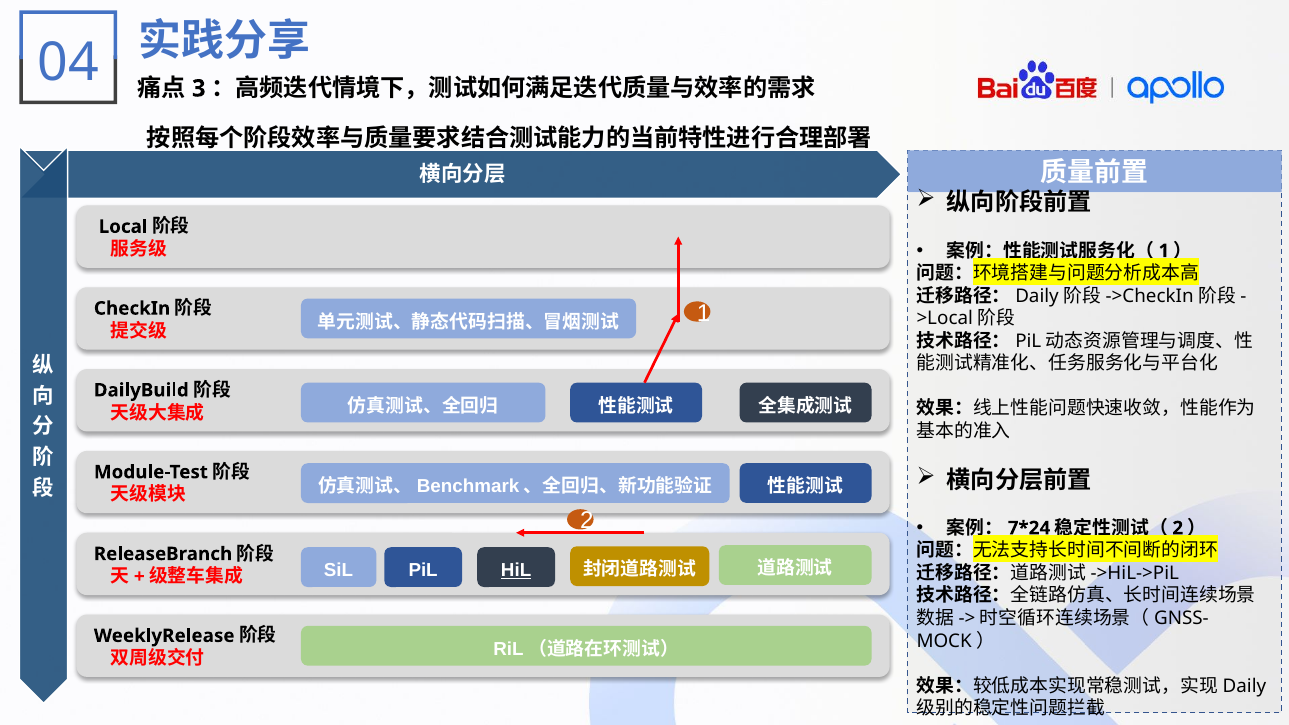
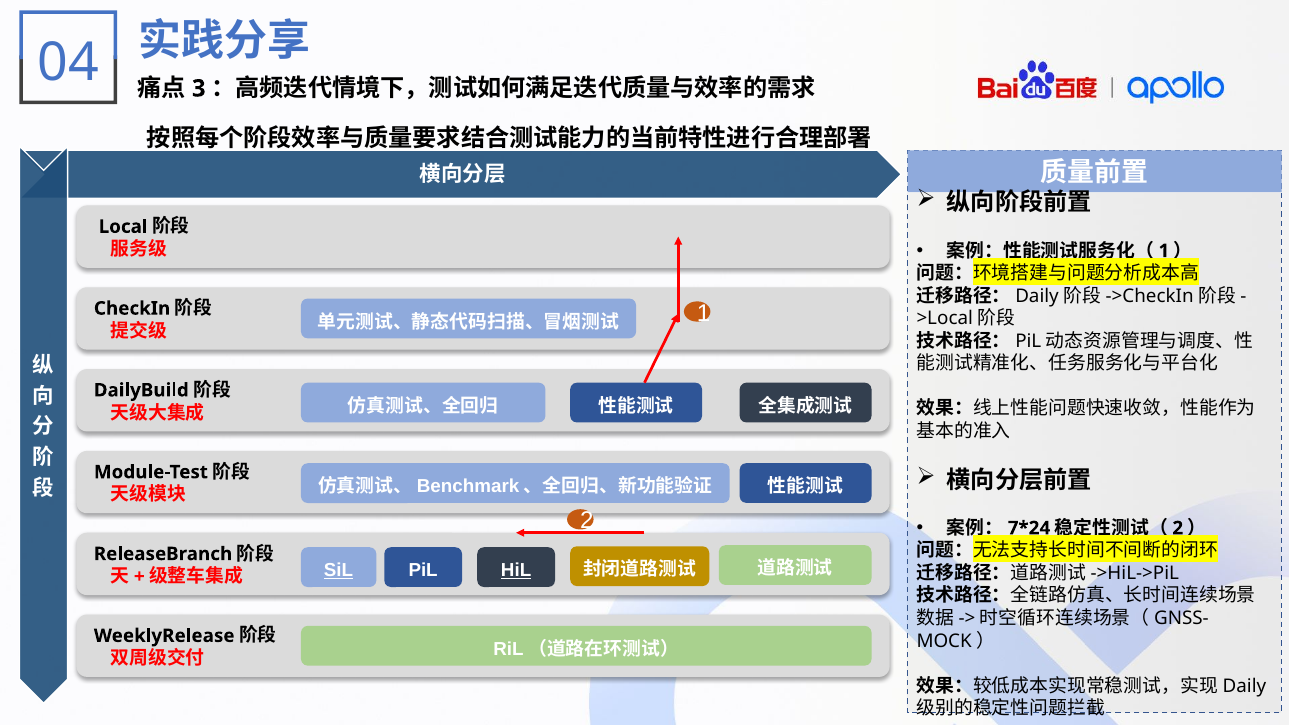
SiL underline: none -> present
